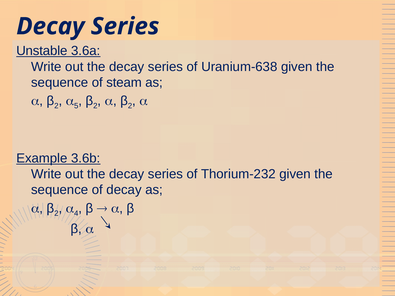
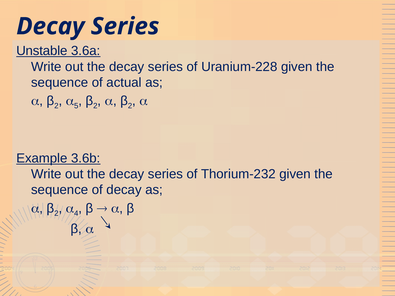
Uranium-638: Uranium-638 -> Uranium-228
steam: steam -> actual
